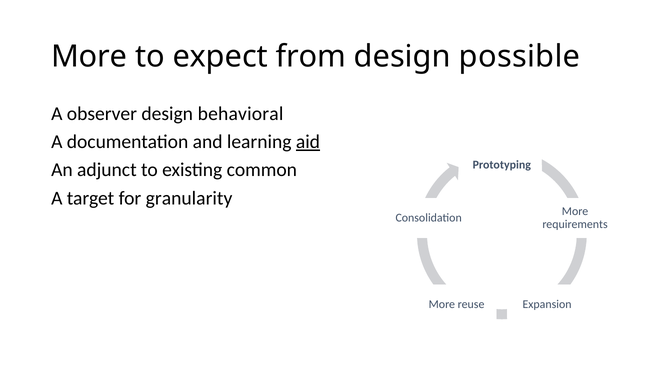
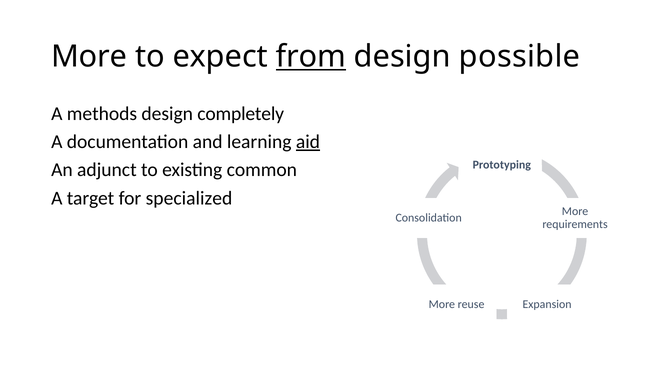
from underline: none -> present
observer: observer -> methods
behavioral: behavioral -> completely
granularity: granularity -> specialized
